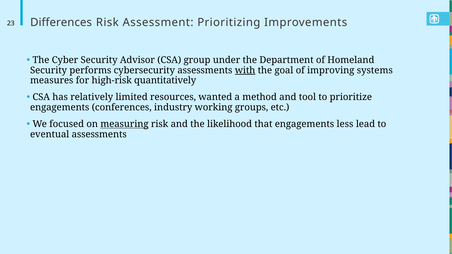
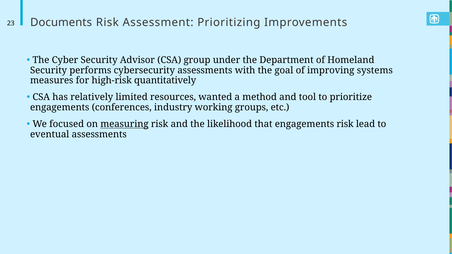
Differences: Differences -> Documents
with underline: present -> none
engagements less: less -> risk
